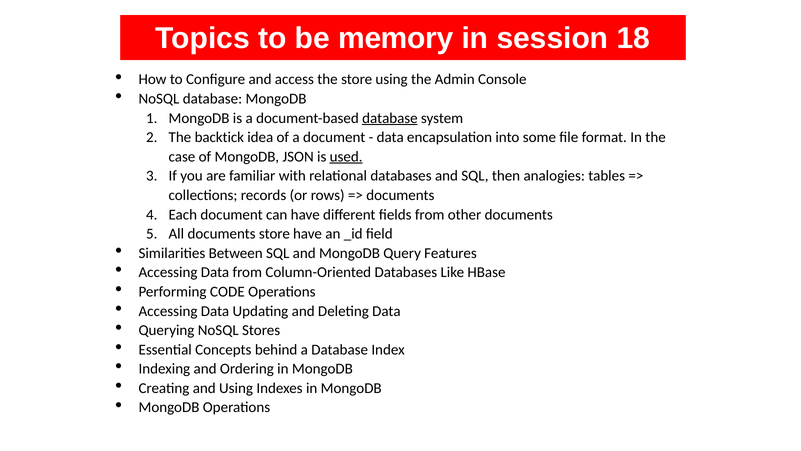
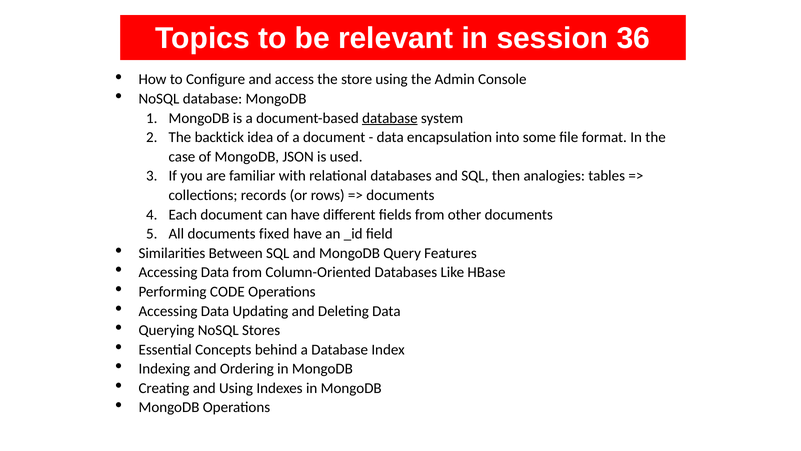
memory: memory -> relevant
18: 18 -> 36
used underline: present -> none
documents store: store -> fixed
